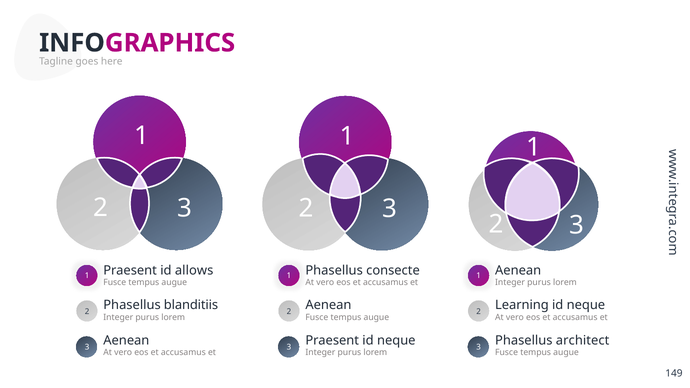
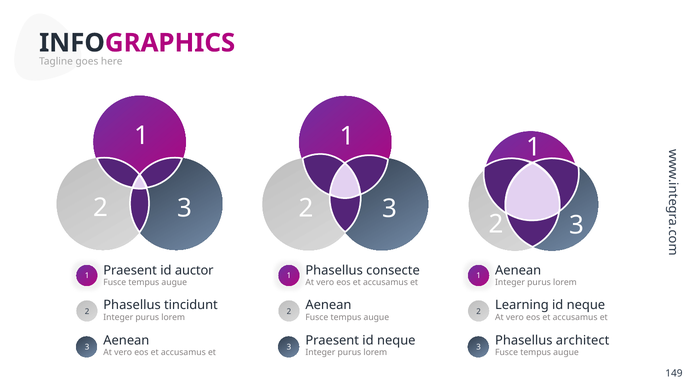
allows: allows -> auctor
blanditiis: blanditiis -> tincidunt
